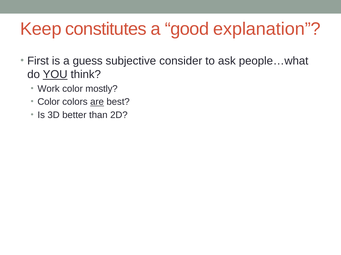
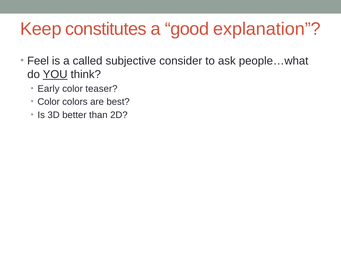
First: First -> Feel
guess: guess -> called
Work: Work -> Early
mostly: mostly -> teaser
are underline: present -> none
